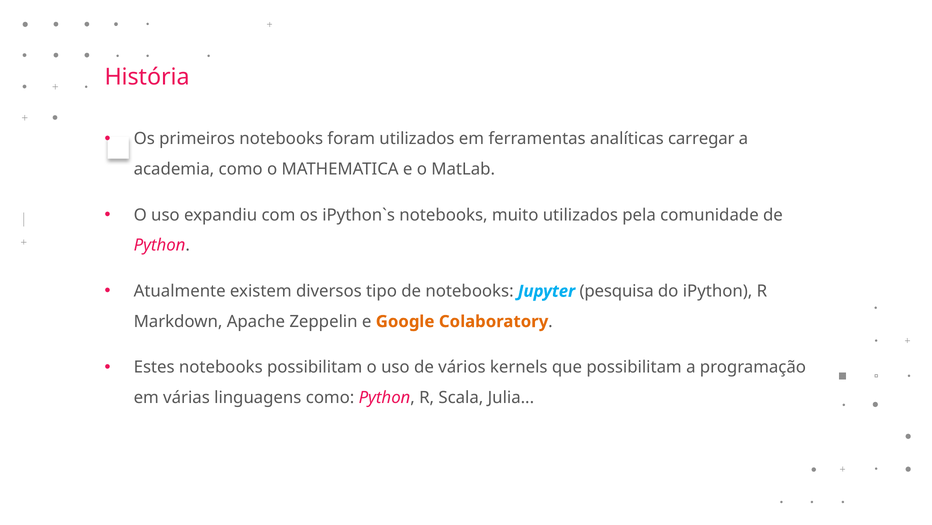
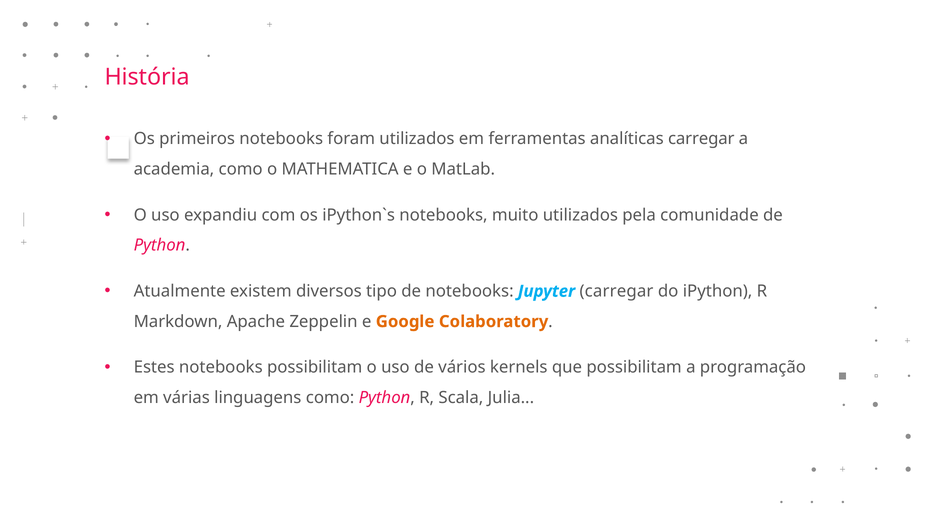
Jupyter pesquisa: pesquisa -> carregar
